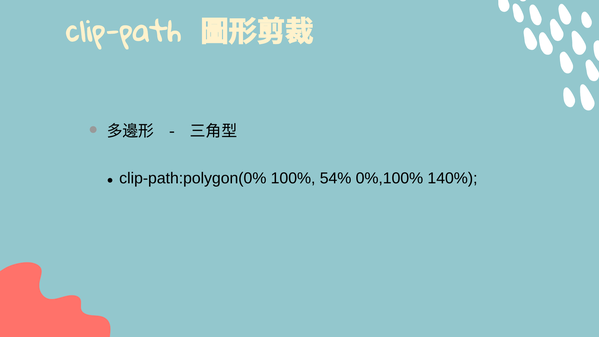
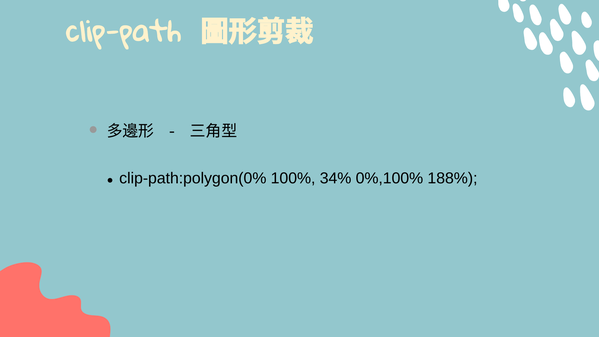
54%: 54% -> 34%
140%: 140% -> 188%
